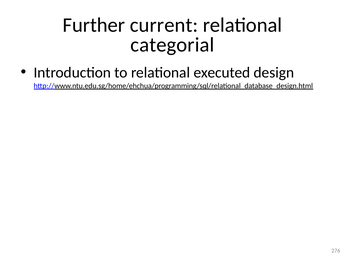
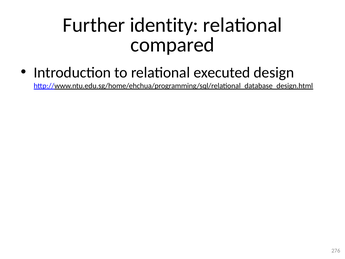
current: current -> identity
categorial: categorial -> compared
